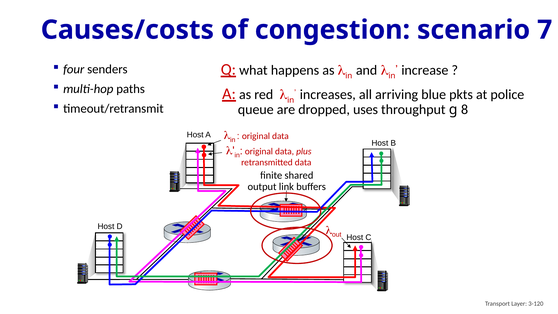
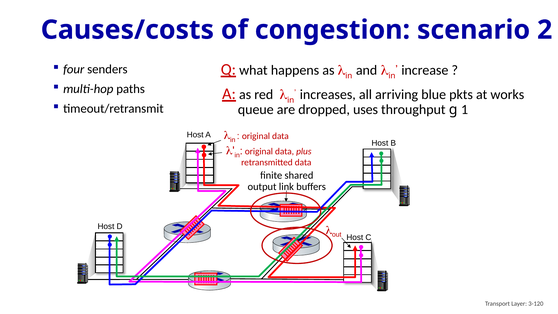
7: 7 -> 2
police: police -> works
8: 8 -> 1
